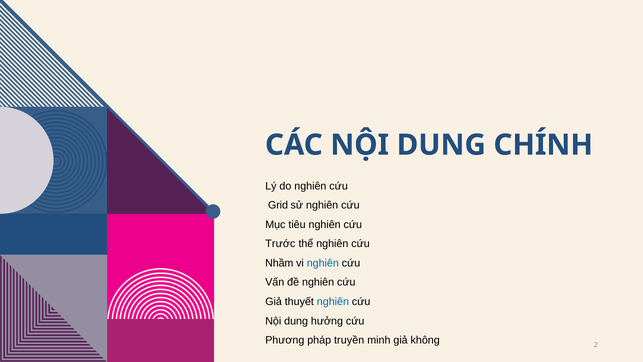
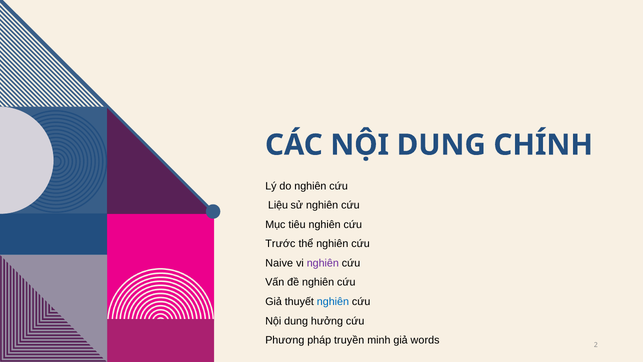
Grid: Grid -> Liệu
Nhầm: Nhầm -> Naive
nghiên at (323, 263) colour: blue -> purple
không: không -> words
